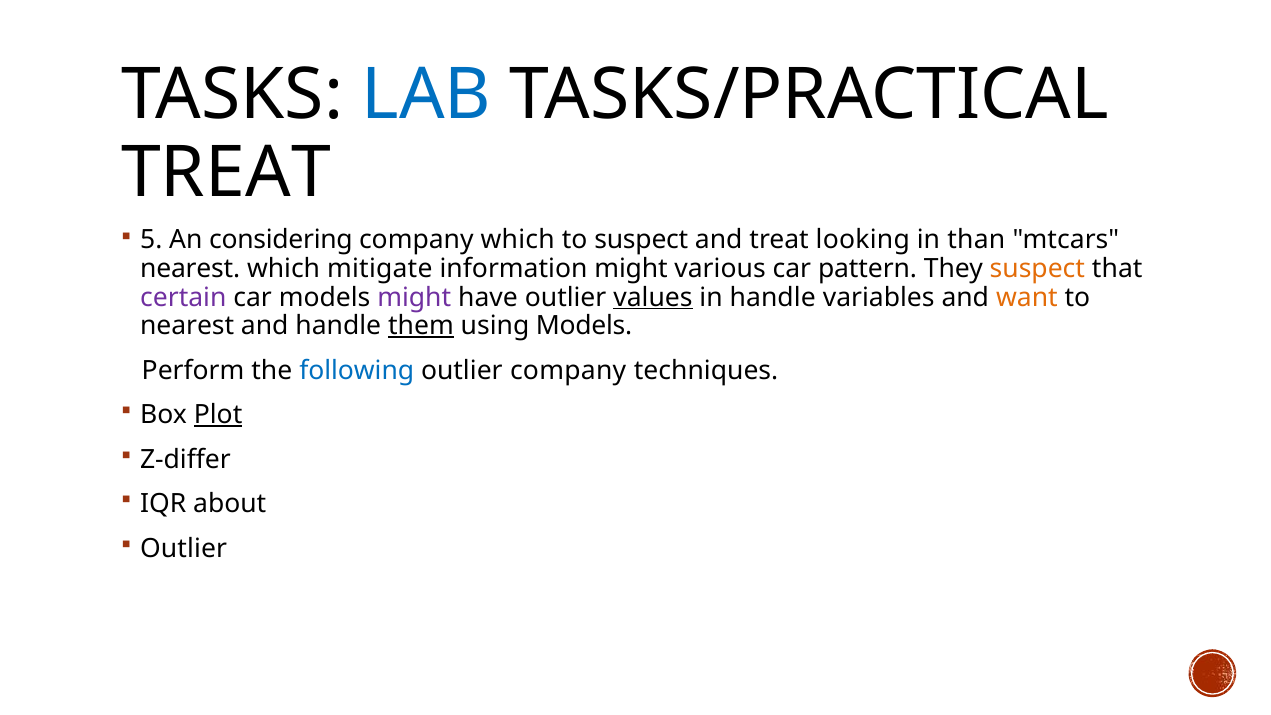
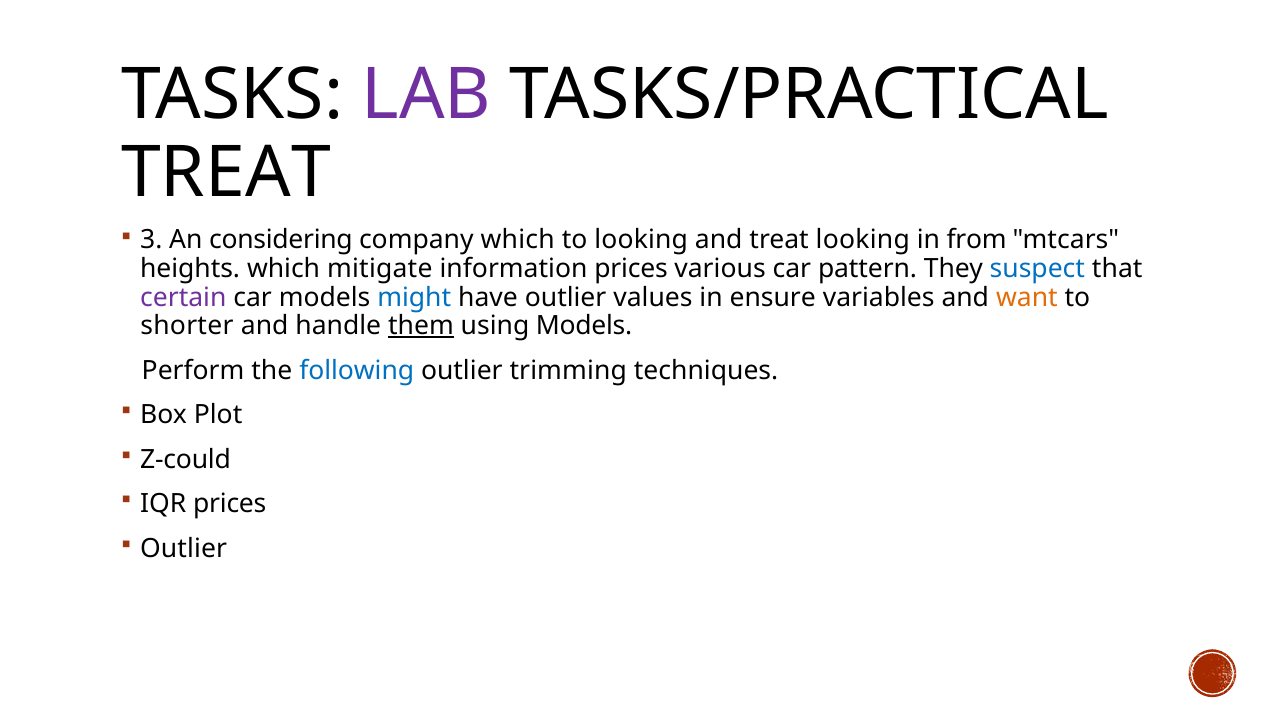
LAB colour: blue -> purple
5: 5 -> 3
to suspect: suspect -> looking
than: than -> from
nearest at (190, 269): nearest -> heights
information might: might -> prices
suspect at (1037, 269) colour: orange -> blue
might at (414, 297) colour: purple -> blue
values underline: present -> none
in handle: handle -> ensure
nearest at (187, 326): nearest -> shorter
outlier company: company -> trimming
Plot underline: present -> none
Z-differ: Z-differ -> Z-could
IQR about: about -> prices
